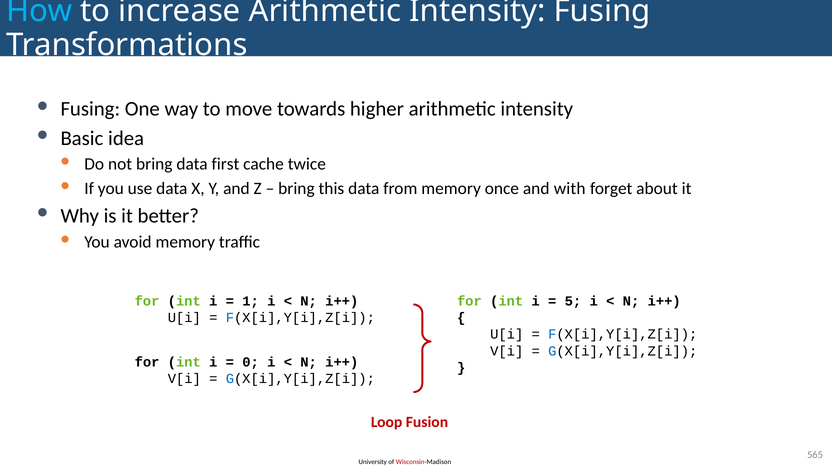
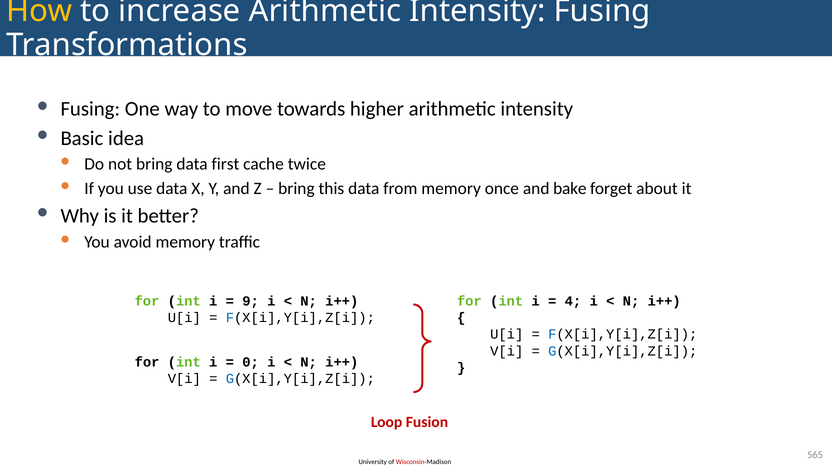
How colour: light blue -> yellow
with: with -> bake
1: 1 -> 9
5: 5 -> 4
